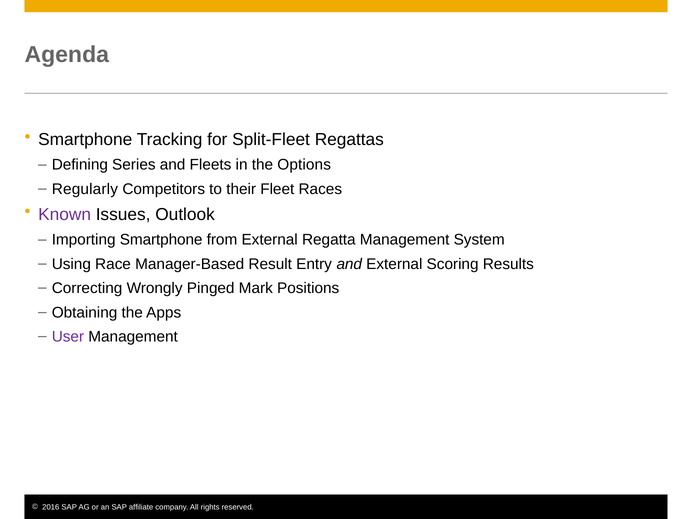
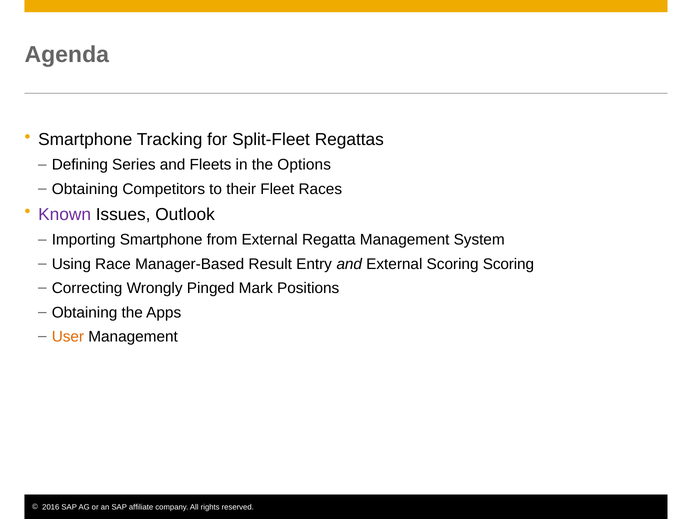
Regularly at (85, 189): Regularly -> Obtaining
Scoring Results: Results -> Scoring
User colour: purple -> orange
